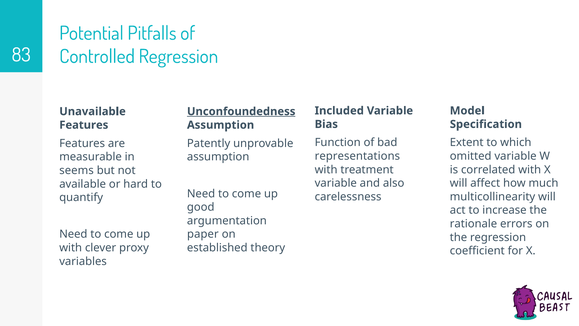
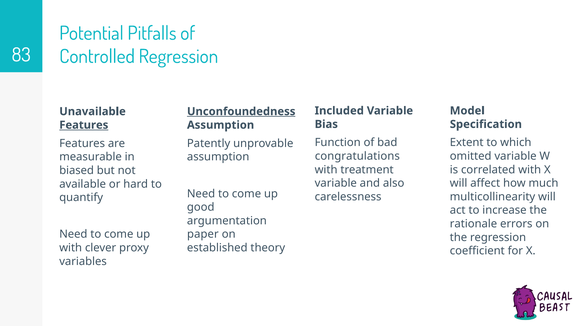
Features at (84, 125) underline: none -> present
representations: representations -> congratulations
seems: seems -> biased
